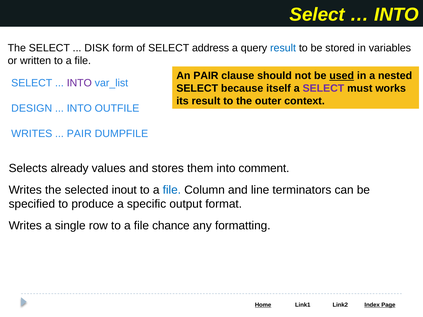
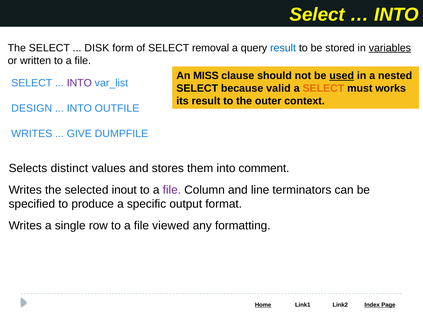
address: address -> removal
variables underline: none -> present
An PAIR: PAIR -> MISS
itself: itself -> valid
SELECT at (323, 88) colour: purple -> orange
PAIR at (79, 134): PAIR -> GIVE
already: already -> distinct
file at (172, 190) colour: blue -> purple
chance: chance -> viewed
